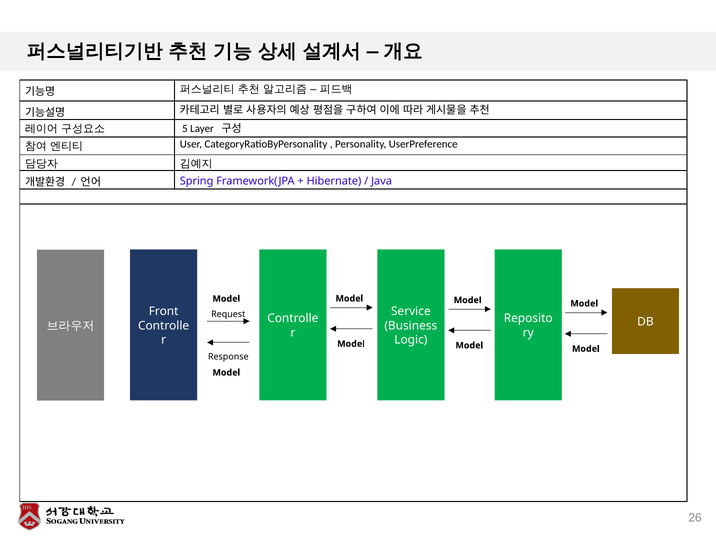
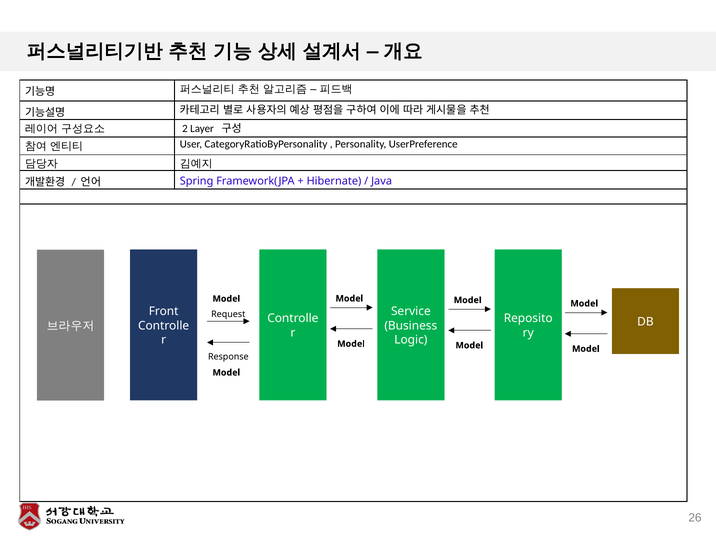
5: 5 -> 2
